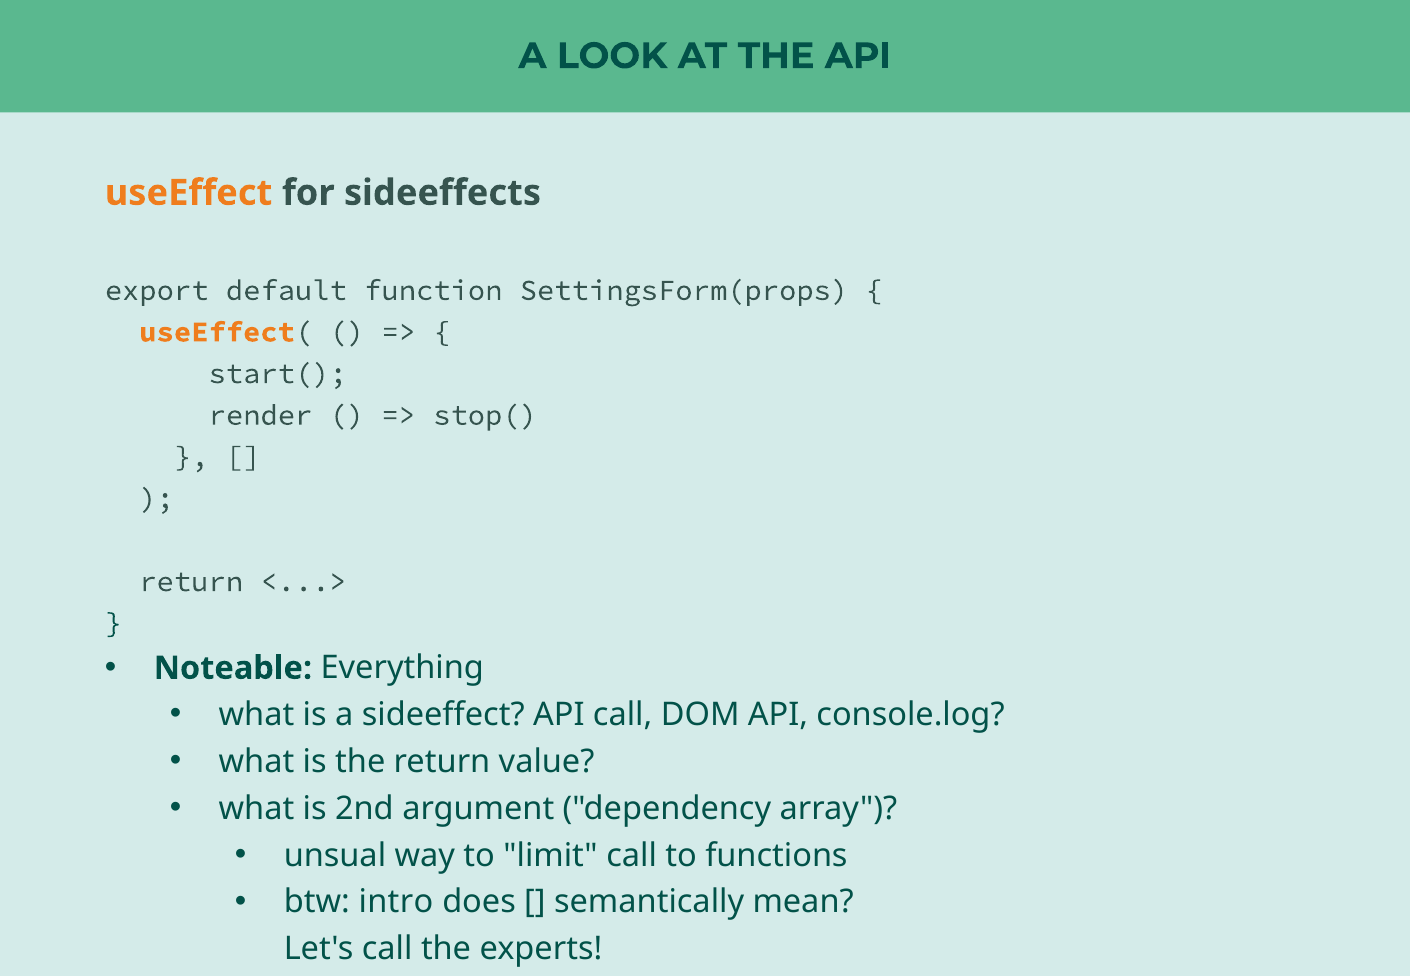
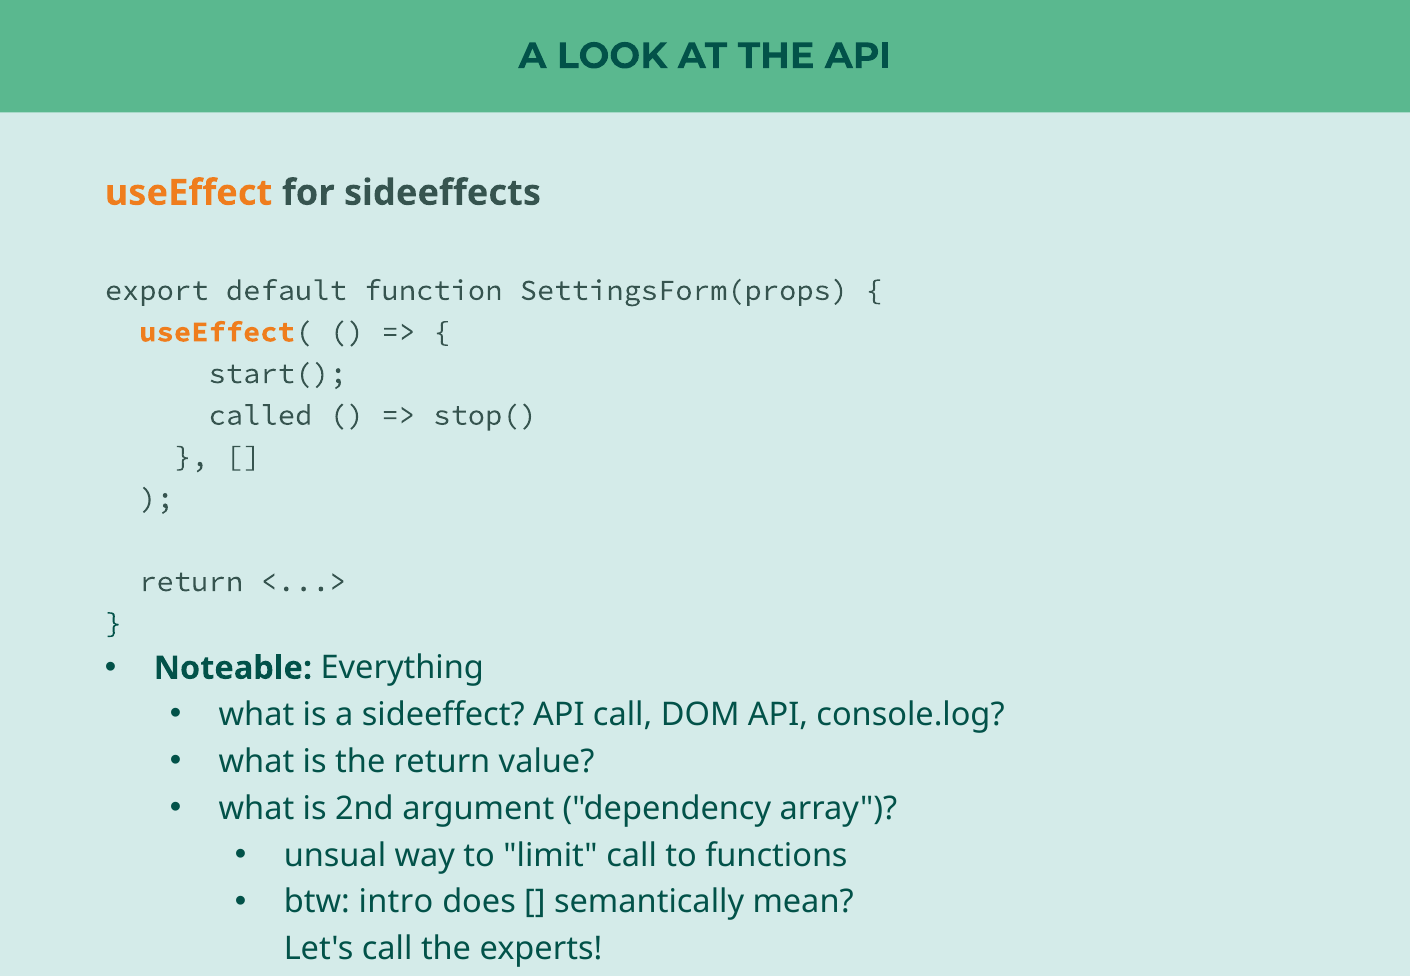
render: render -> called
